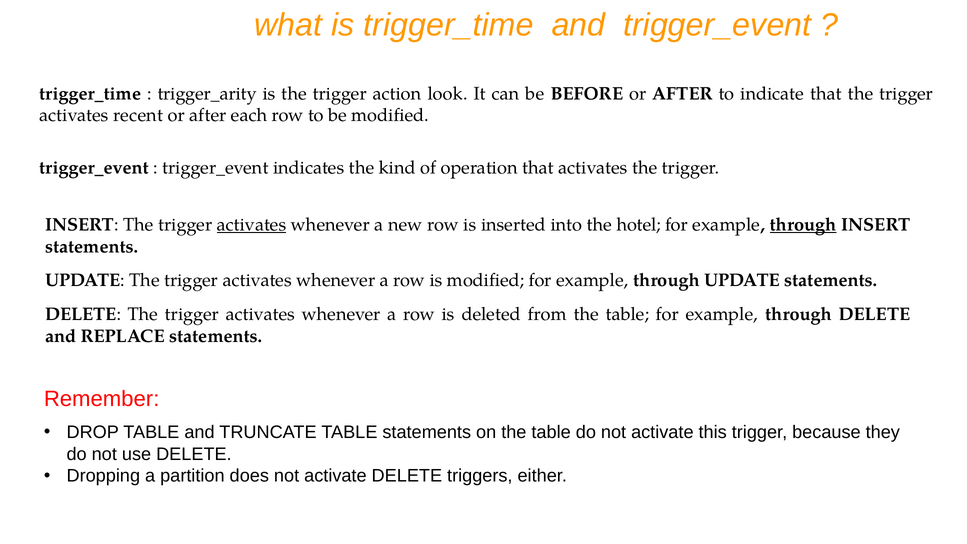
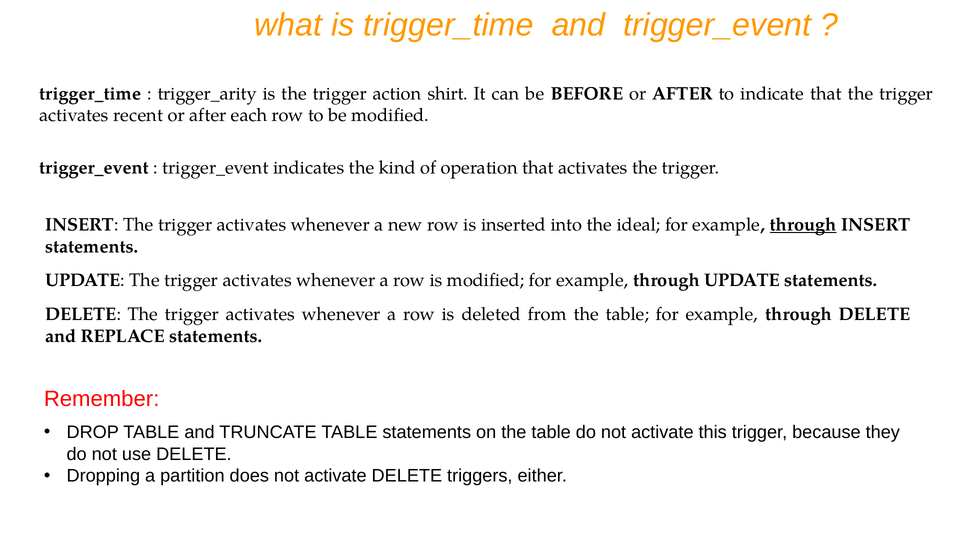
look: look -> shirt
activates at (252, 225) underline: present -> none
hotel: hotel -> ideal
